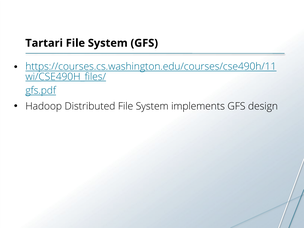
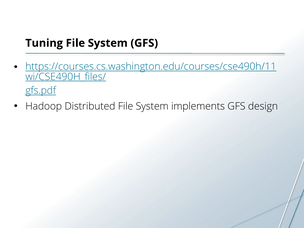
Tartari: Tartari -> Tuning
